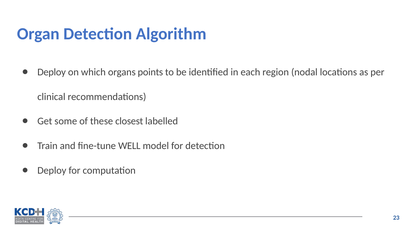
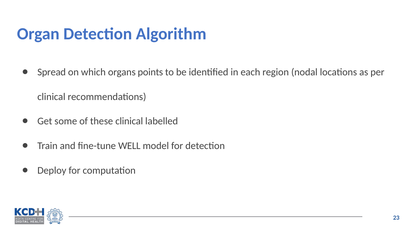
Deploy at (52, 72): Deploy -> Spread
these closest: closest -> clinical
